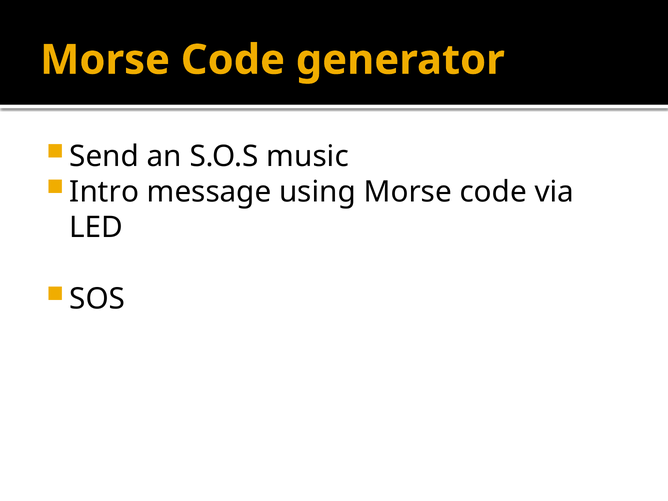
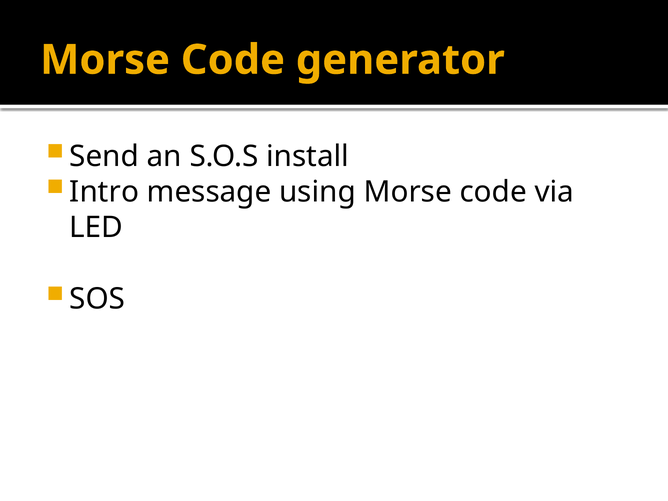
music: music -> install
